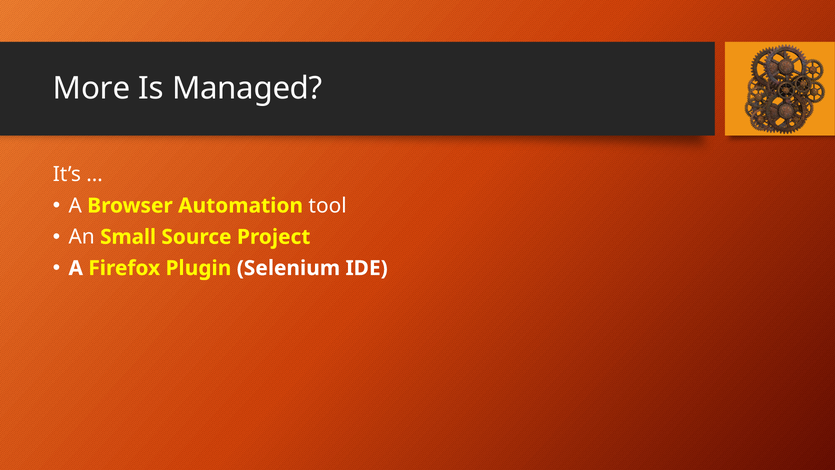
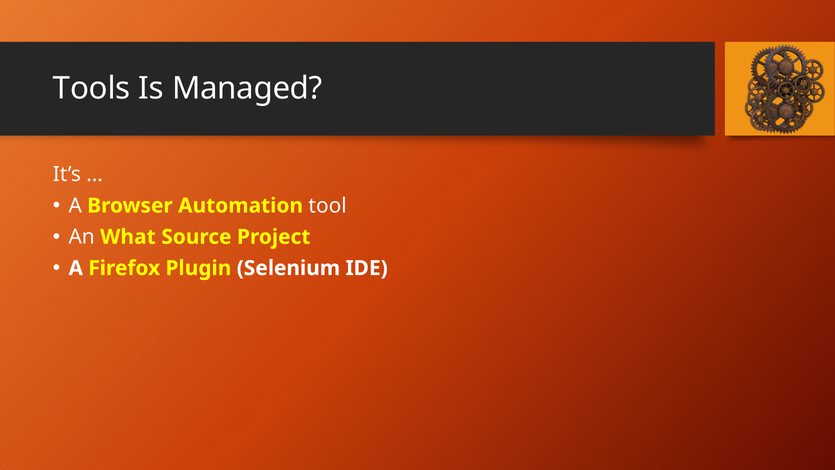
More: More -> Tools
Small: Small -> What
